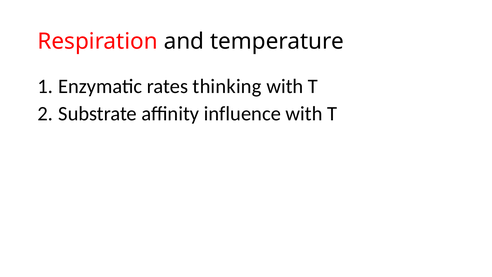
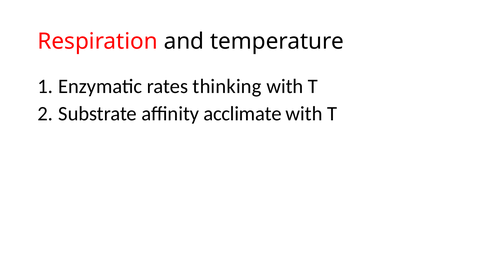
influence: influence -> acclimate
